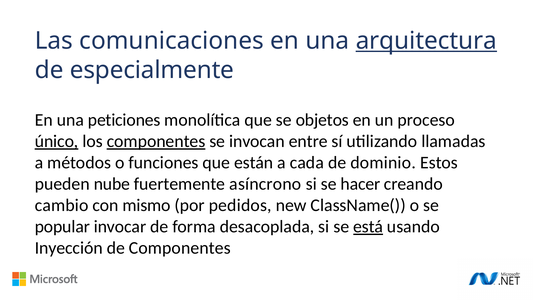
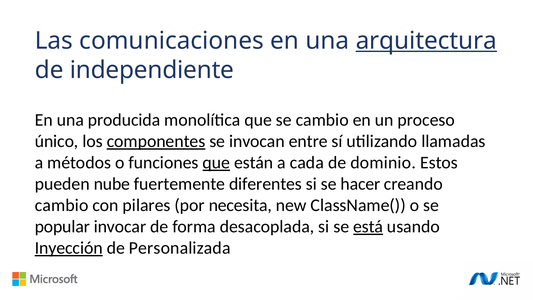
especialmente: especialmente -> independiente
peticiones: peticiones -> producida
se objetos: objetos -> cambio
único underline: present -> none
que at (216, 163) underline: none -> present
asíncrono: asíncrono -> diferentes
mismo: mismo -> pilares
pedidos: pedidos -> necesita
Inyección underline: none -> present
de Componentes: Componentes -> Personalizada
